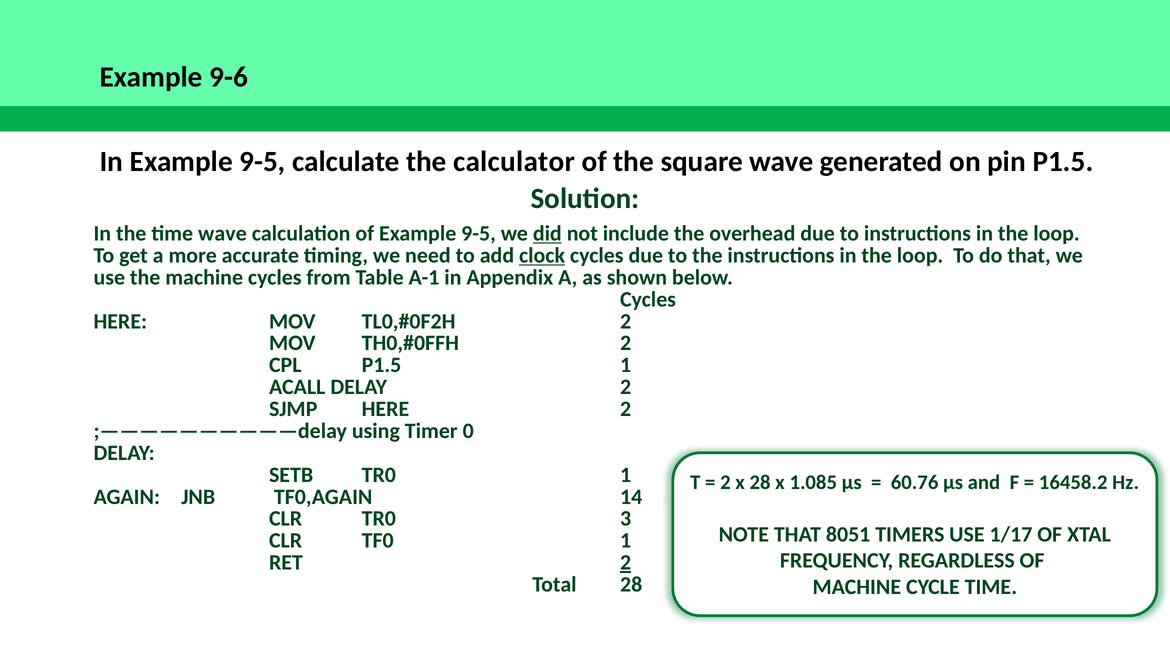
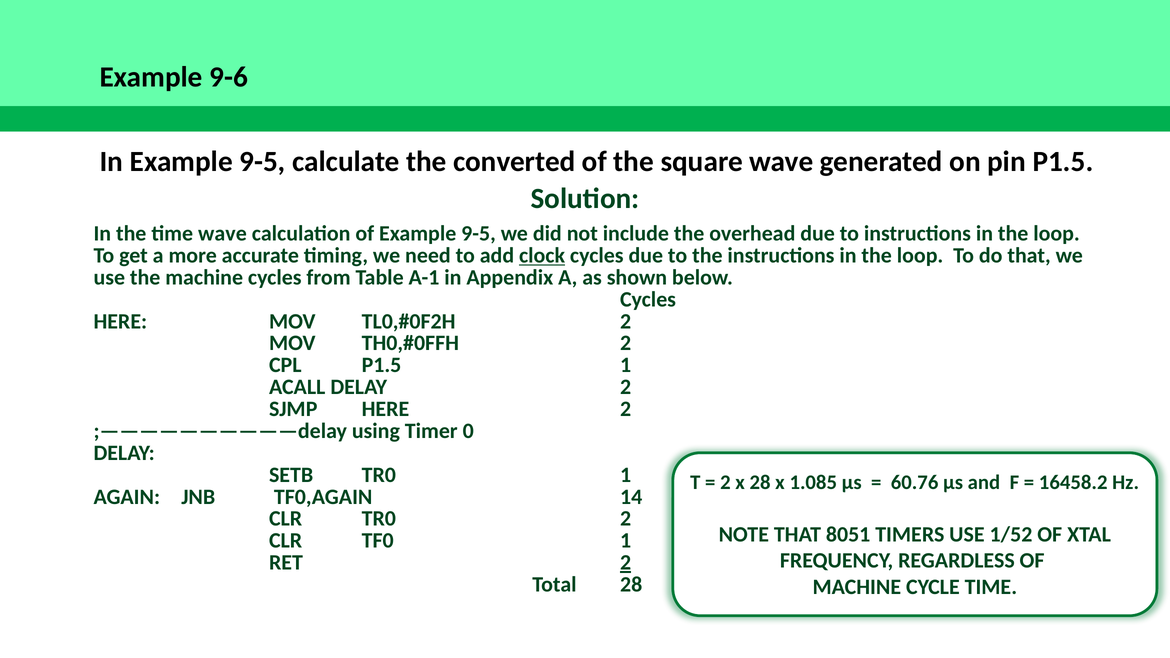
calculator: calculator -> converted
did underline: present -> none
TR0 3: 3 -> 2
1/17: 1/17 -> 1/52
